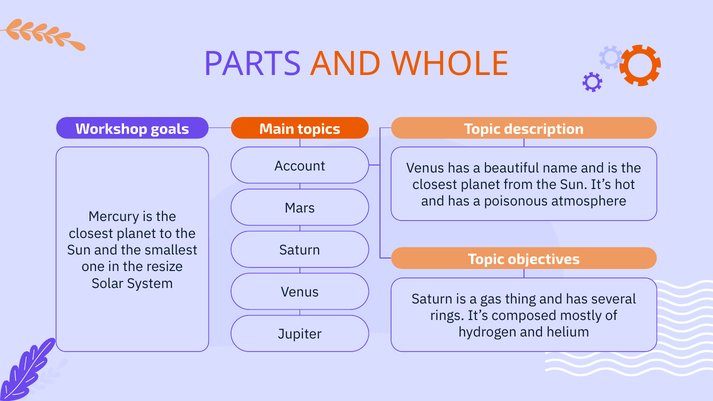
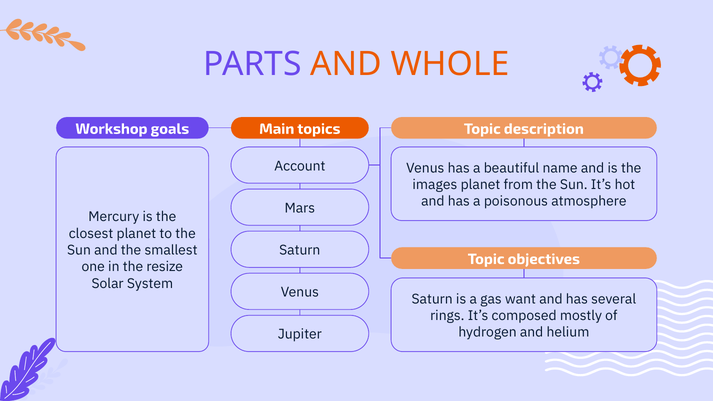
closest at (435, 185): closest -> images
thing: thing -> want
